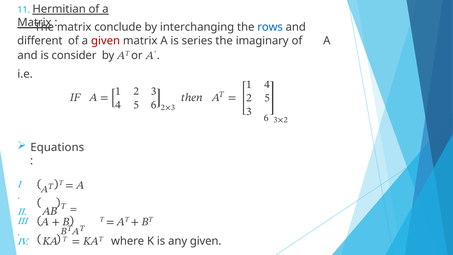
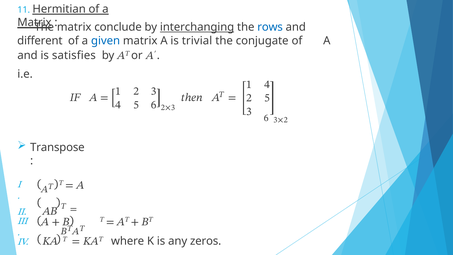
interchanging underline: none -> present
given at (106, 41) colour: red -> blue
series: series -> trivial
imaginary: imaginary -> conjugate
consider: consider -> satisfies
Equations: Equations -> Transpose
any given: given -> zeros
